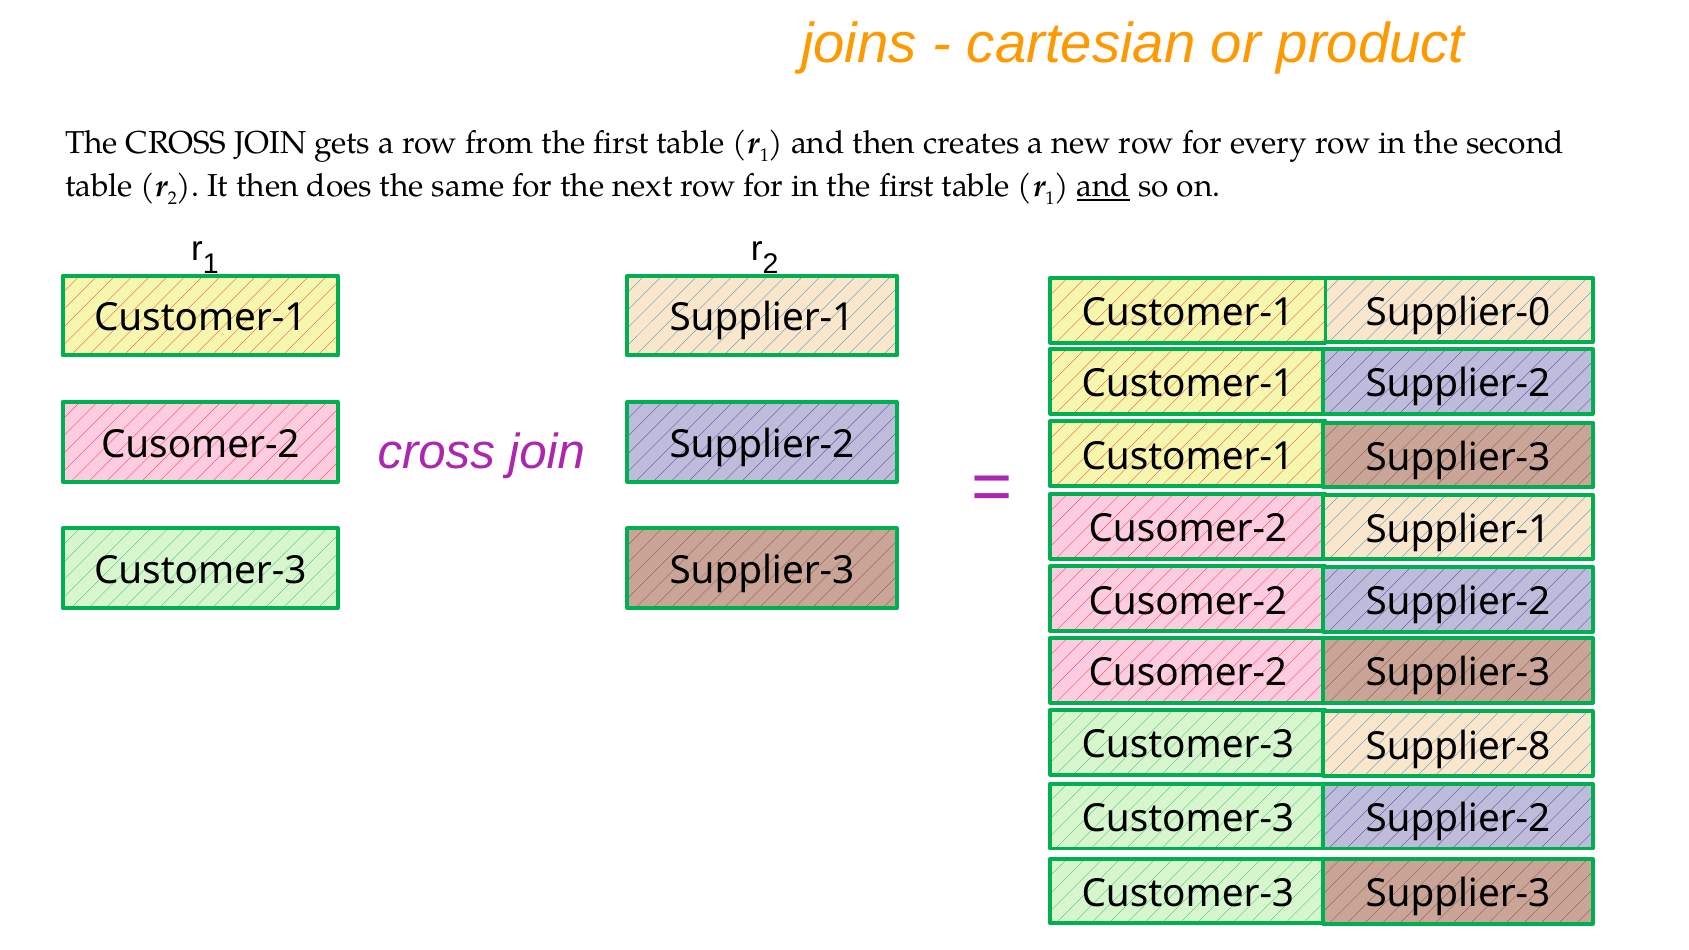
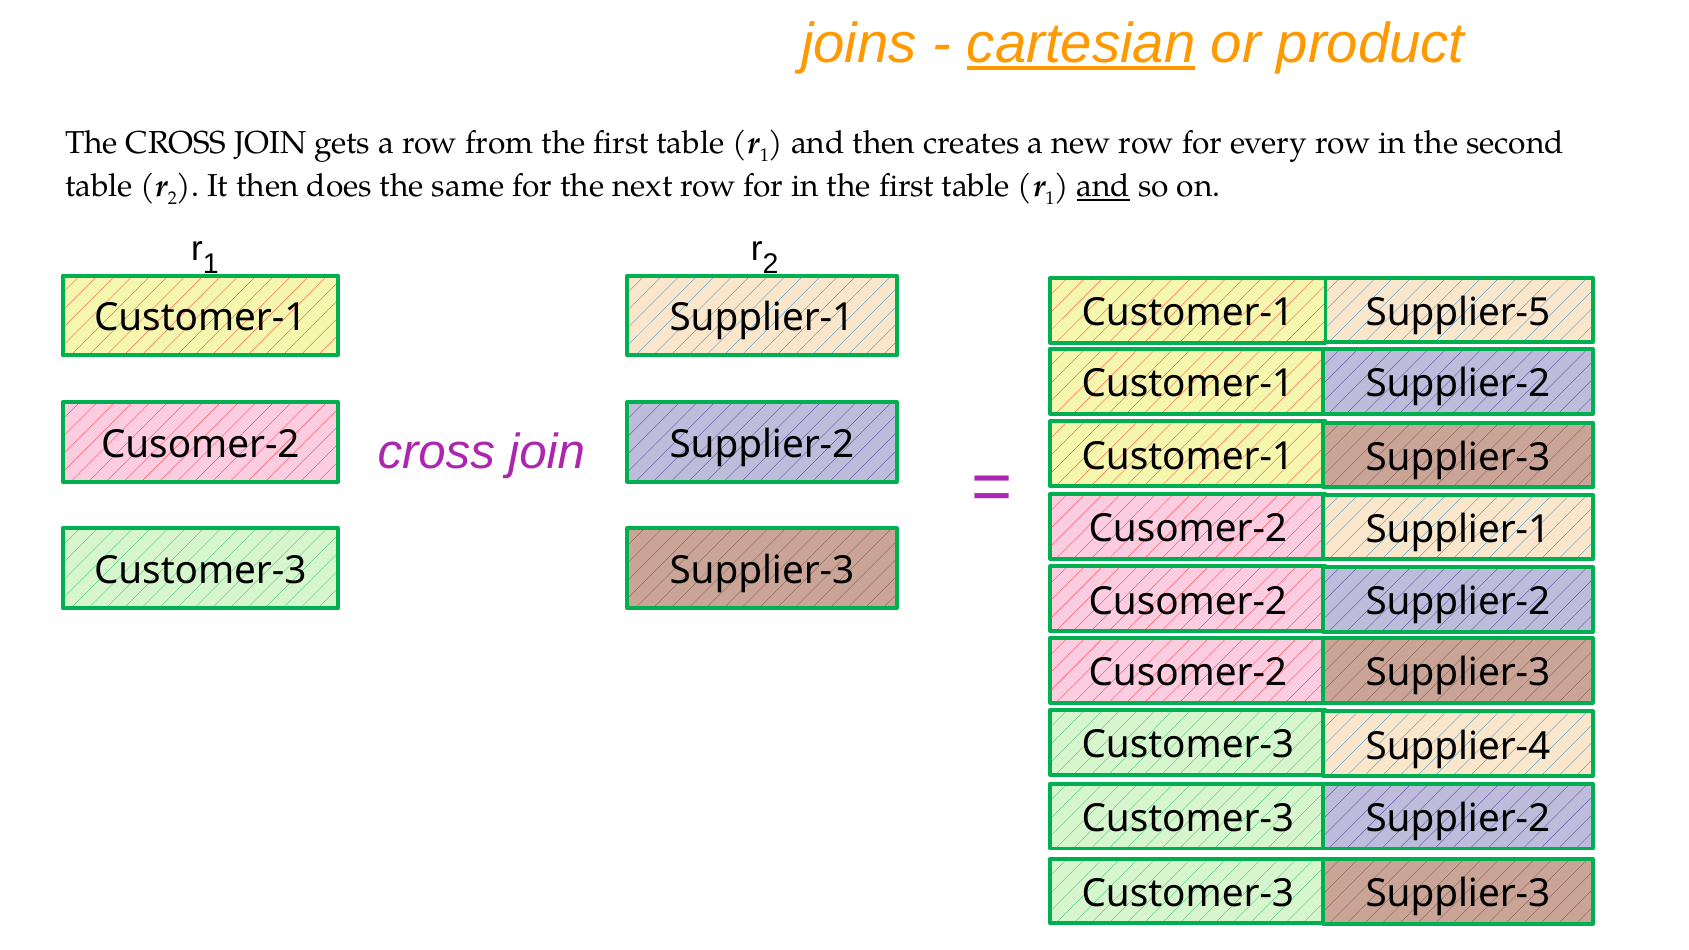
cartesian underline: none -> present
Supplier-0: Supplier-0 -> Supplier-5
Supplier-8: Supplier-8 -> Supplier-4
